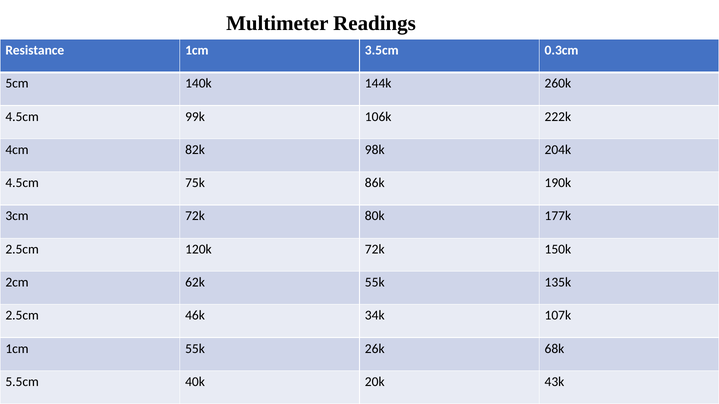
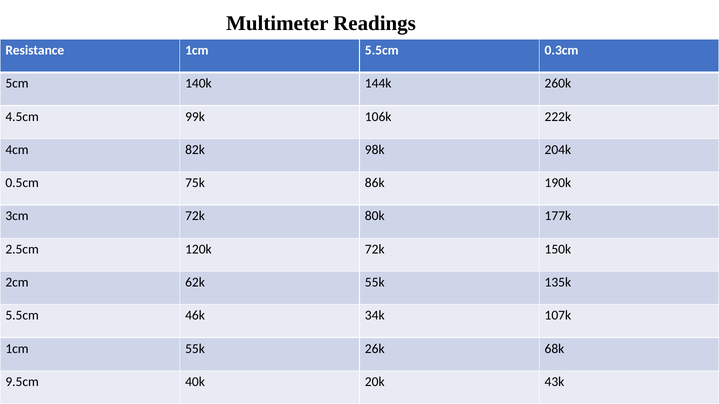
1cm 3.5cm: 3.5cm -> 5.5cm
4.5cm at (22, 183): 4.5cm -> 0.5cm
2.5cm at (22, 316): 2.5cm -> 5.5cm
5.5cm: 5.5cm -> 9.5cm
